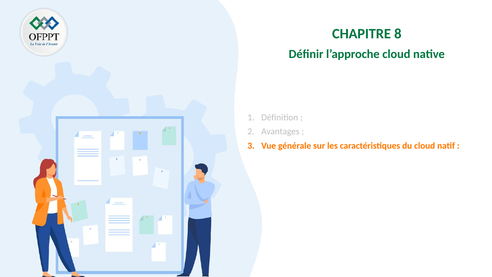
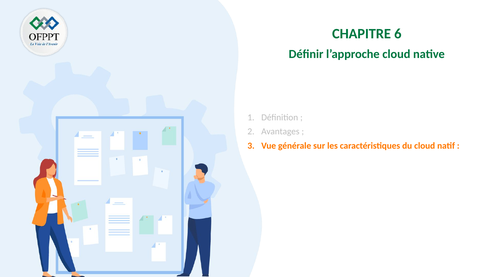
8: 8 -> 6
